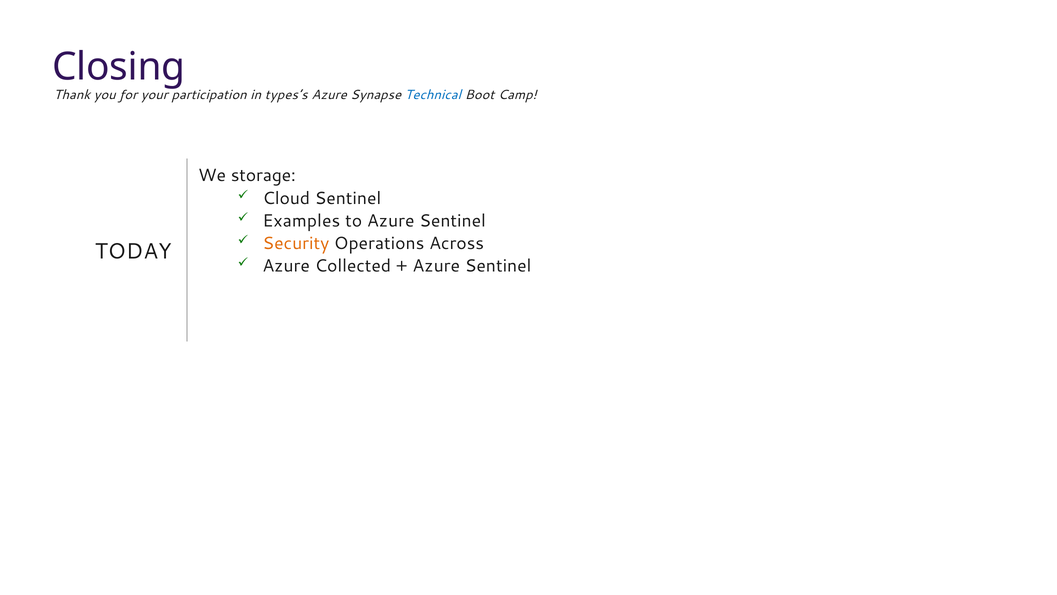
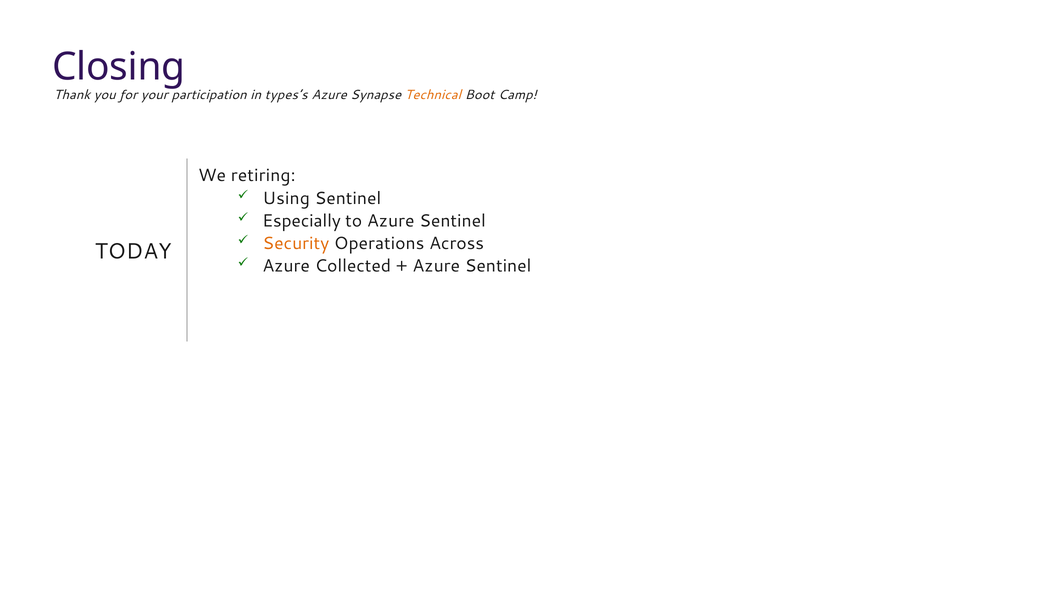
Technical colour: blue -> orange
storage: storage -> retiring
Cloud: Cloud -> Using
Examples: Examples -> Especially
